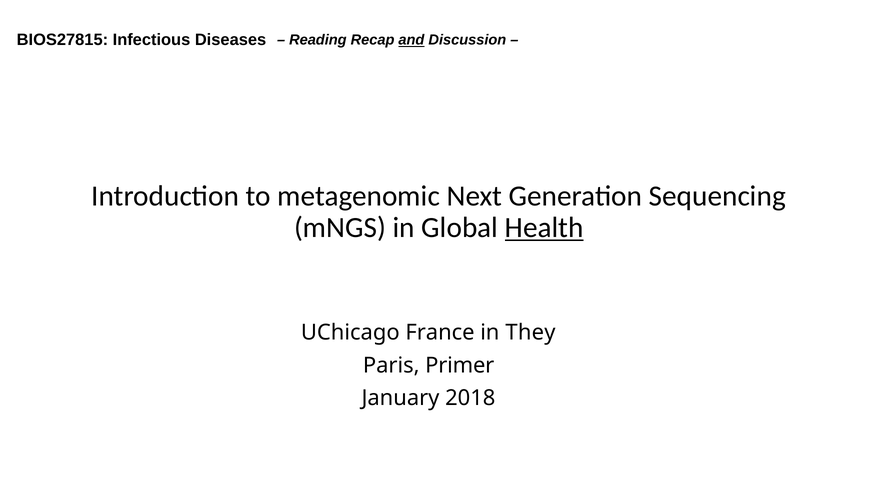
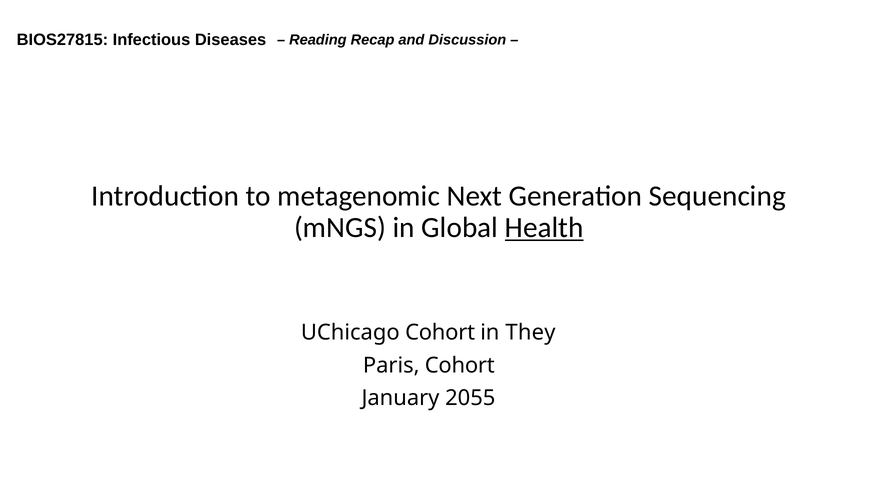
and underline: present -> none
UChicago France: France -> Cohort
Paris Primer: Primer -> Cohort
2018: 2018 -> 2055
